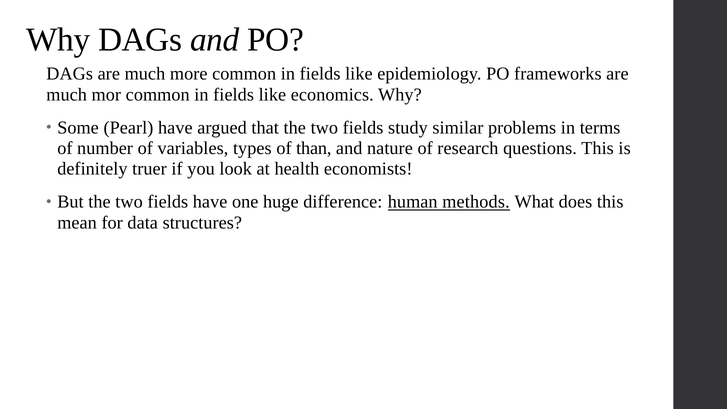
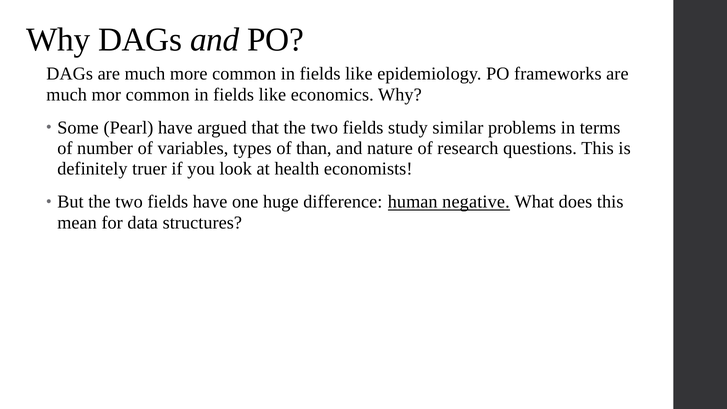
methods: methods -> negative
